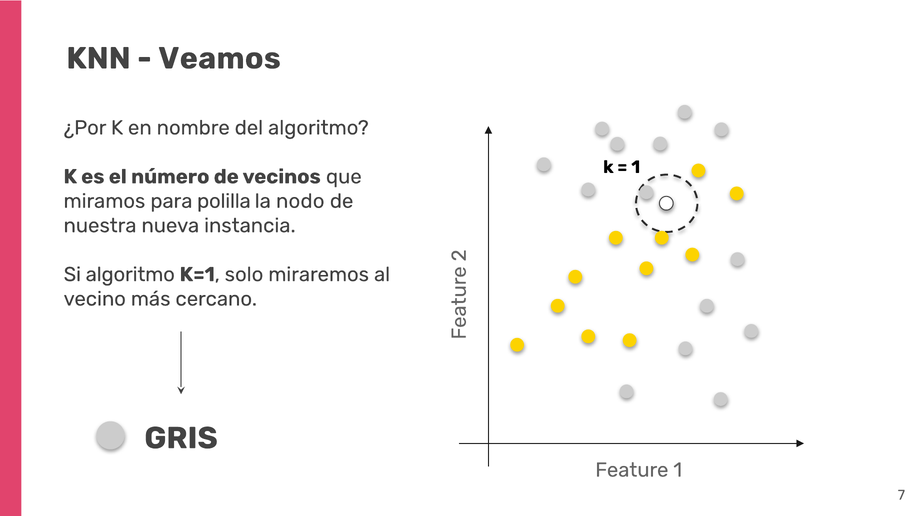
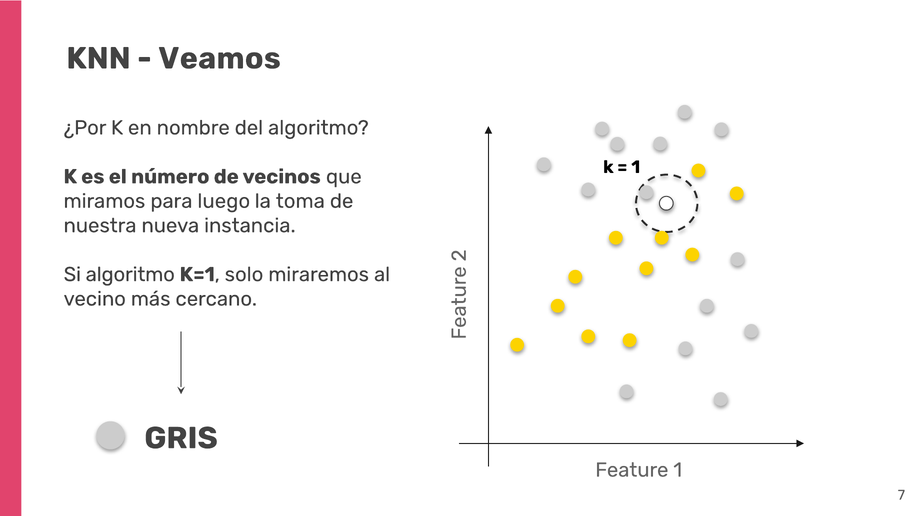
polilla: polilla -> luego
nodo: nodo -> toma
